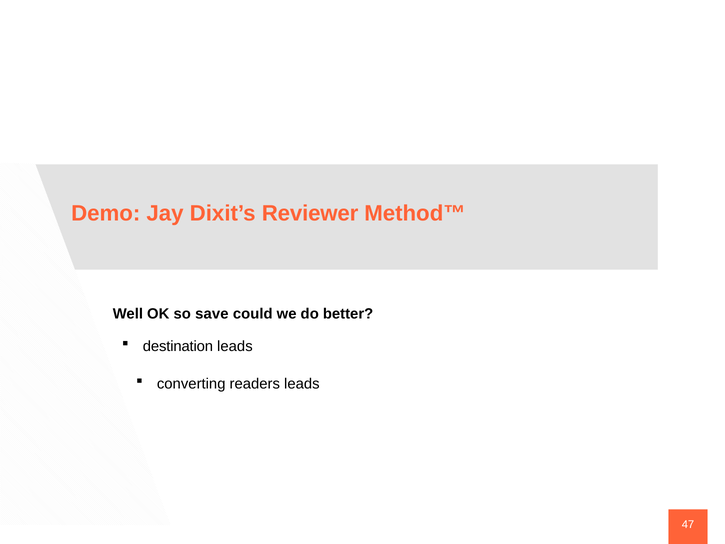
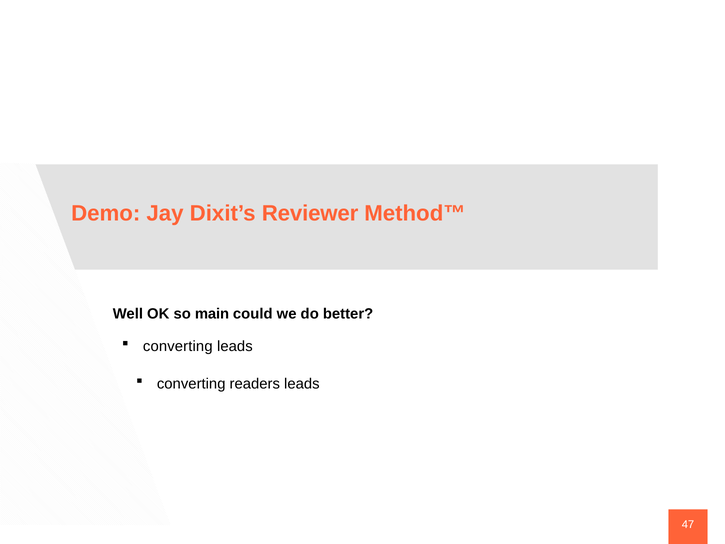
save: save -> main
destination at (178, 346): destination -> converting
